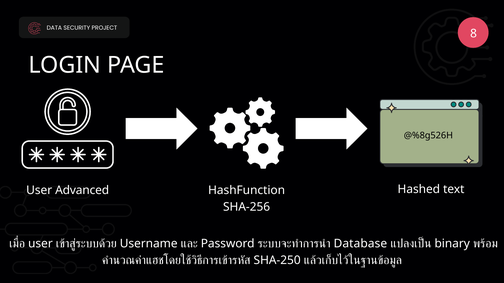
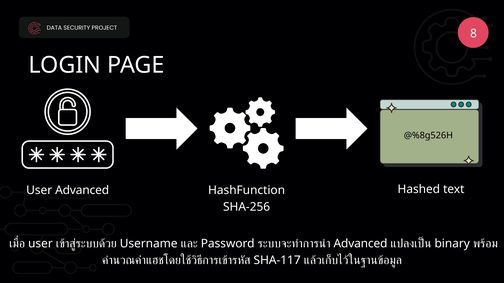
Database at (360, 244): Database -> Advanced
SHA-250: SHA-250 -> SHA-117
